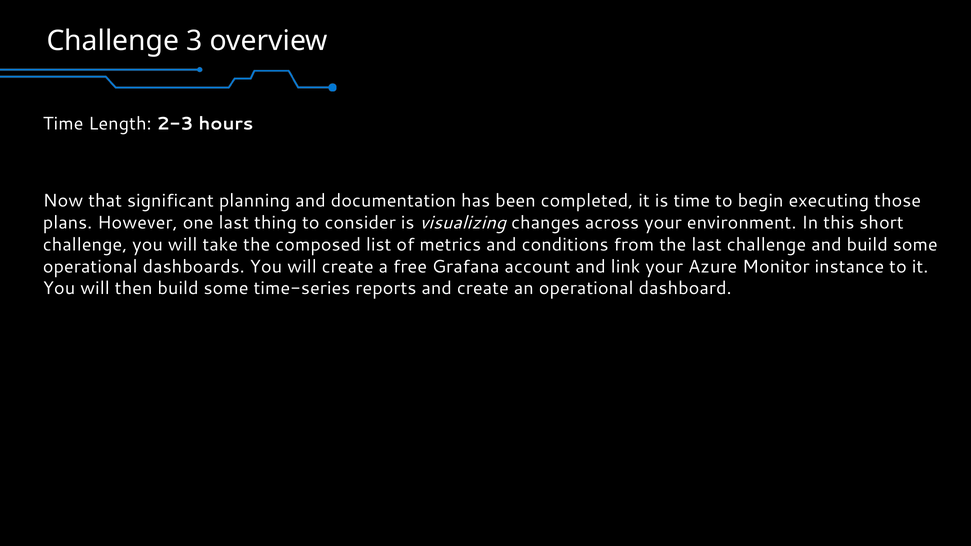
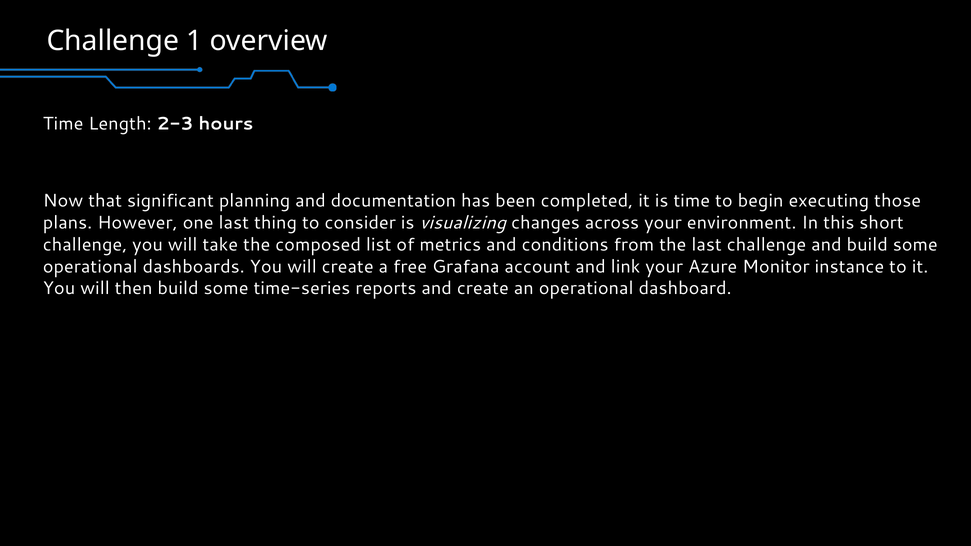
3: 3 -> 1
